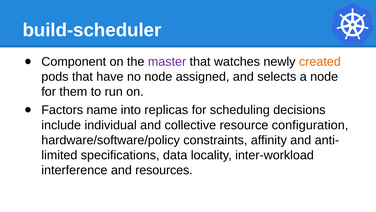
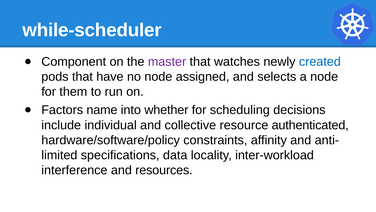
build-scheduler: build-scheduler -> while-scheduler
created colour: orange -> blue
replicas: replicas -> whether
configuration: configuration -> authenticated
